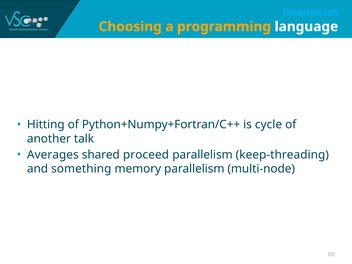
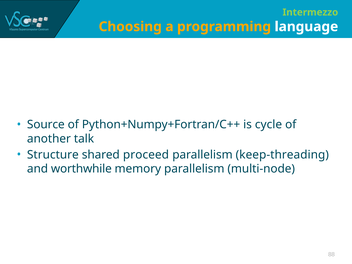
Intermezzo colour: light blue -> light green
Hitting: Hitting -> Source
Averages: Averages -> Structure
something: something -> worthwhile
